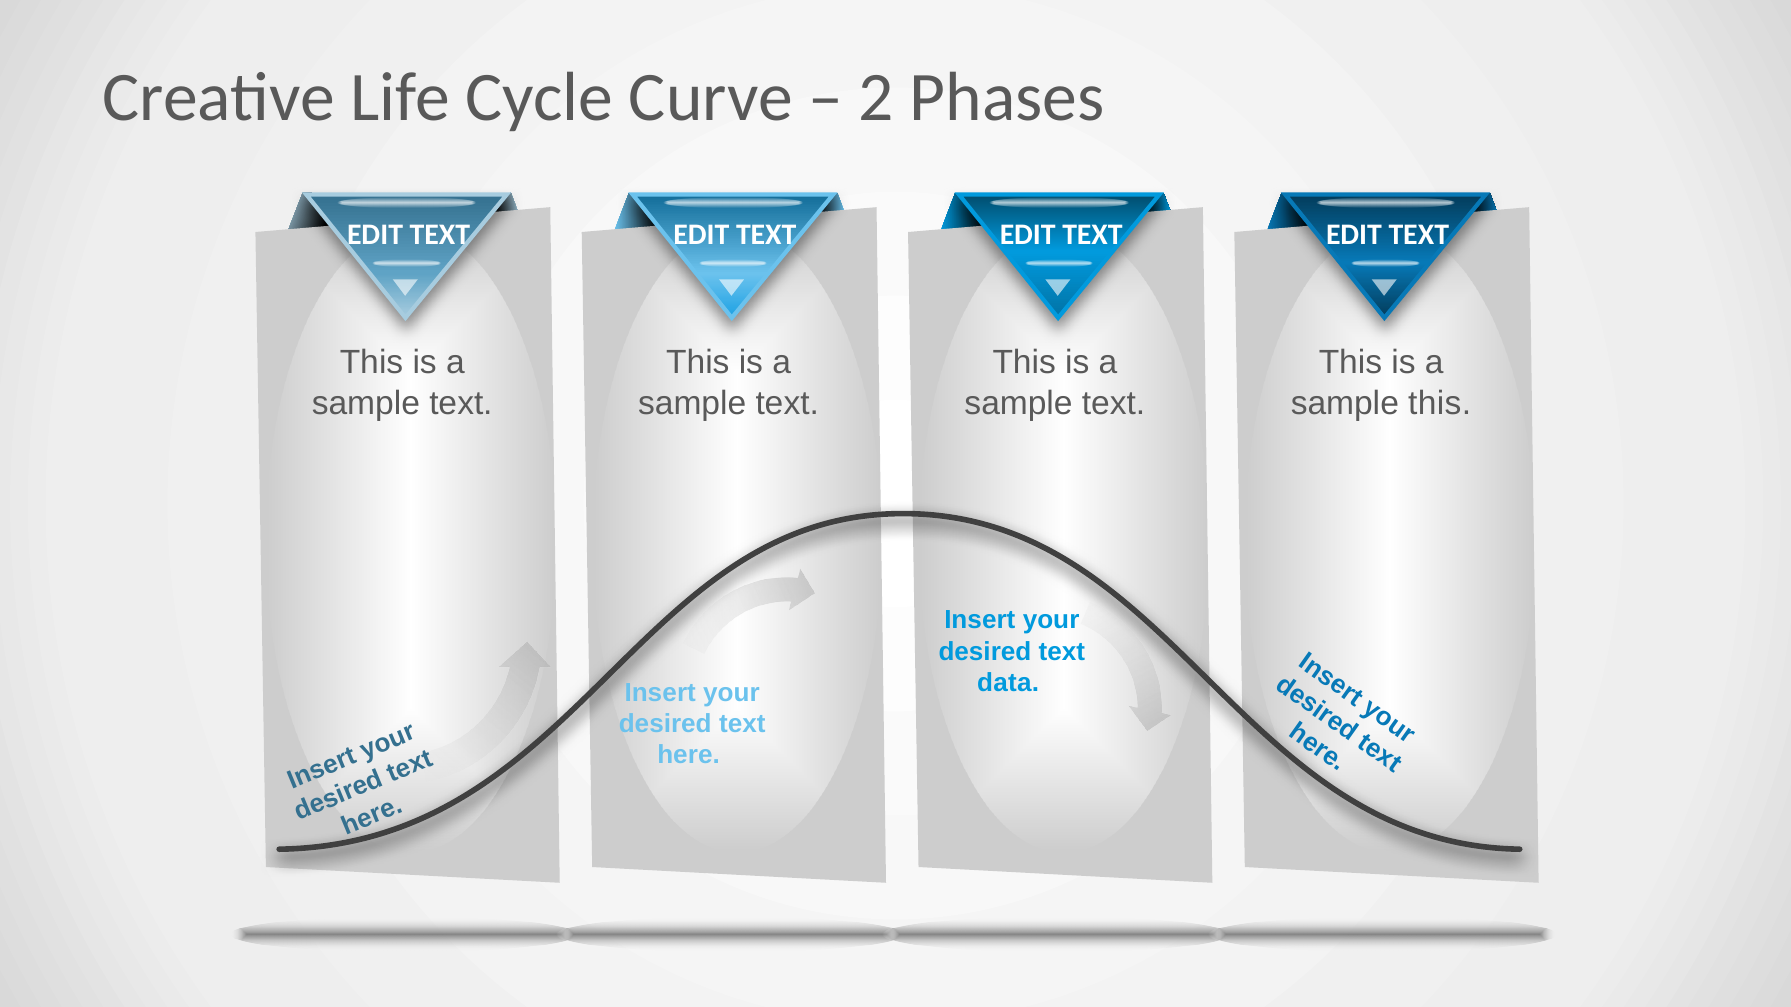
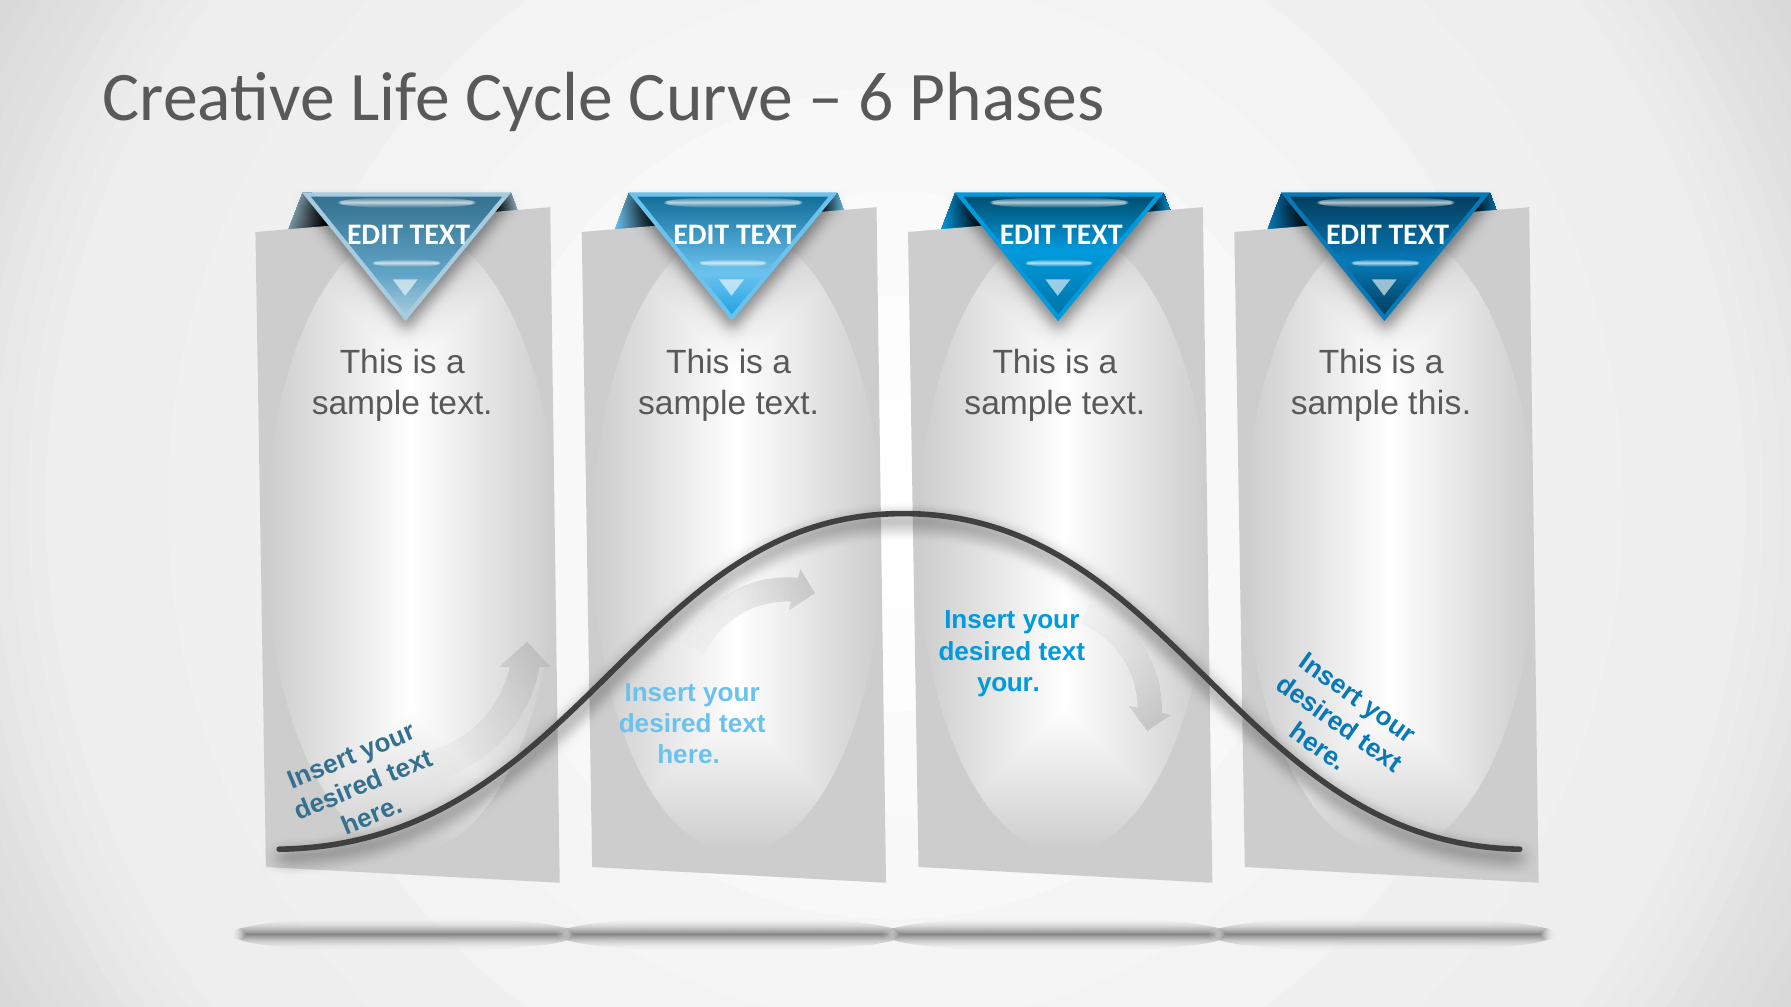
2: 2 -> 6
data at (1008, 683): data -> your
